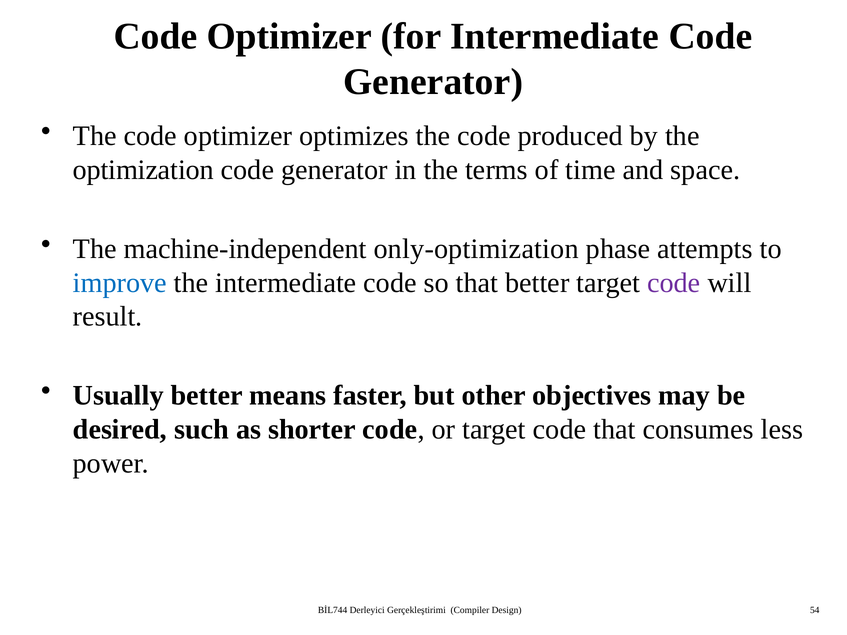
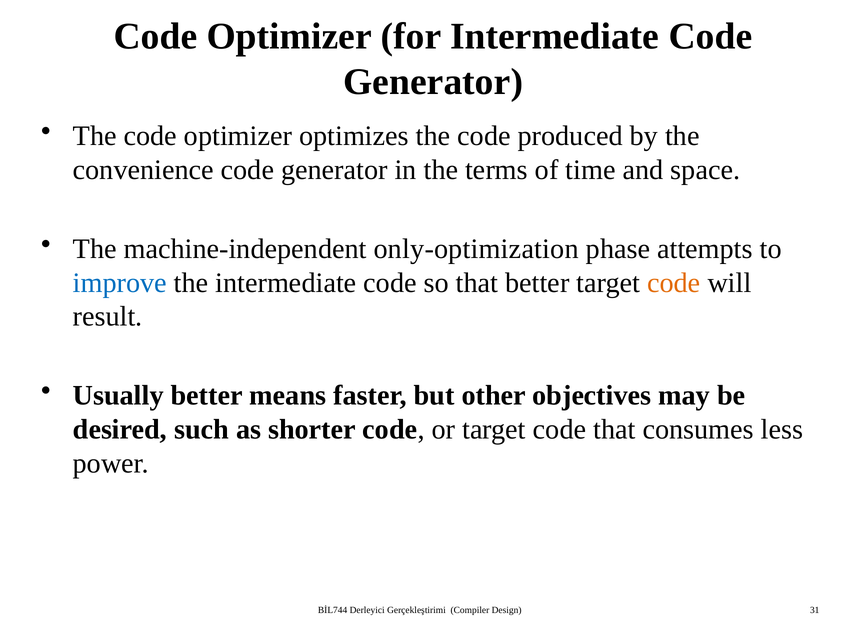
optimization: optimization -> convenience
code at (674, 283) colour: purple -> orange
54: 54 -> 31
